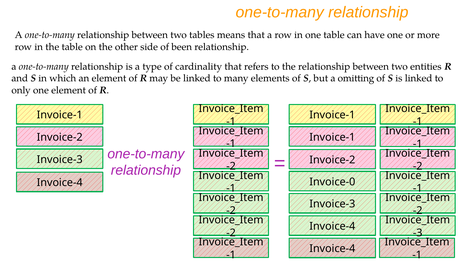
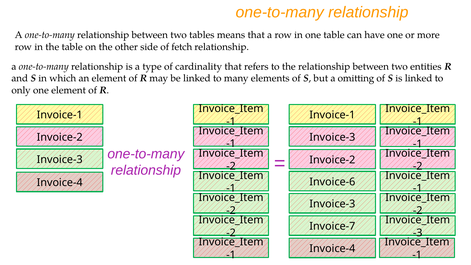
been: been -> fetch
Invoice-1 at (332, 137): Invoice-1 -> Invoice-3
Invoice-0: Invoice-0 -> Invoice-6
Invoice-4 at (332, 226): Invoice-4 -> Invoice-7
